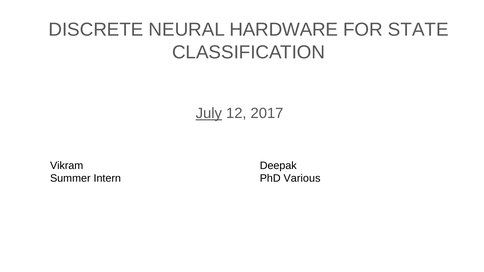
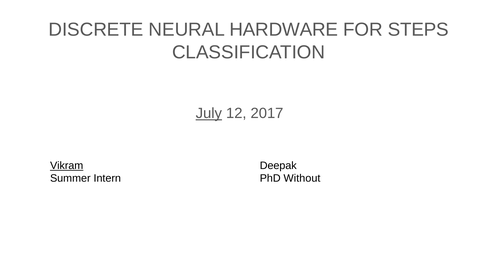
STATE: STATE -> STEPS
Vikram underline: none -> present
Various: Various -> Without
